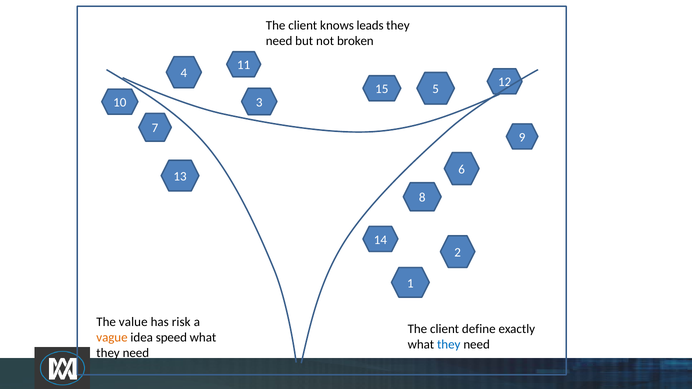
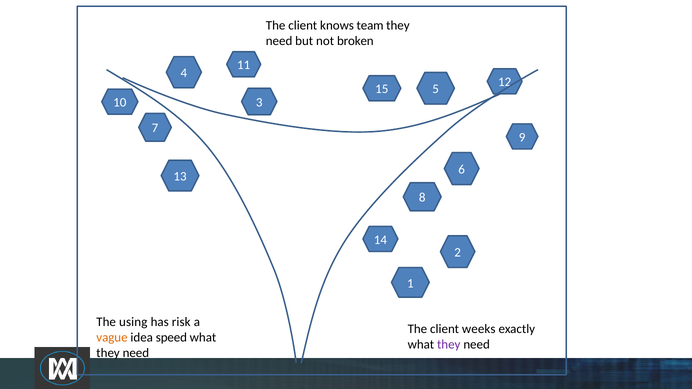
leads: leads -> team
value: value -> using
define: define -> weeks
they at (449, 345) colour: blue -> purple
